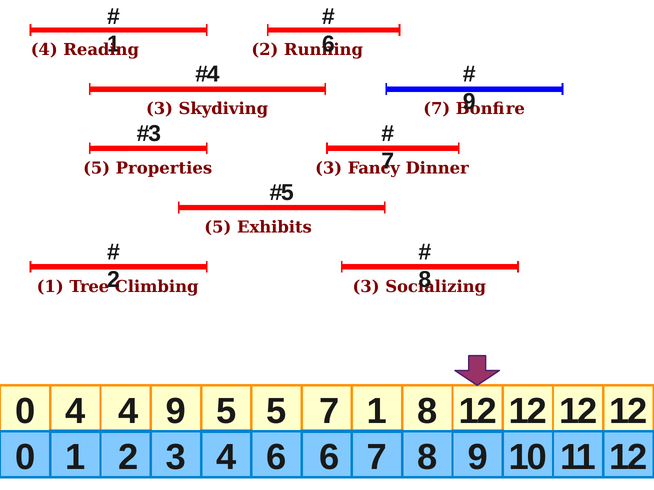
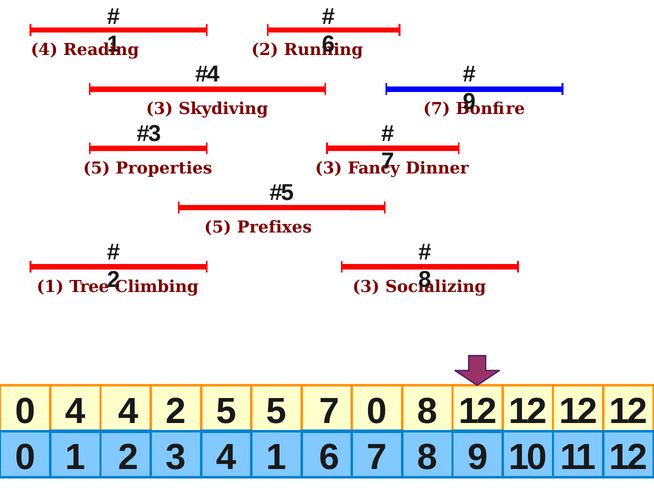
Exhibits: Exhibits -> Prefixes
4 9: 9 -> 2
7 1: 1 -> 0
4 6: 6 -> 1
